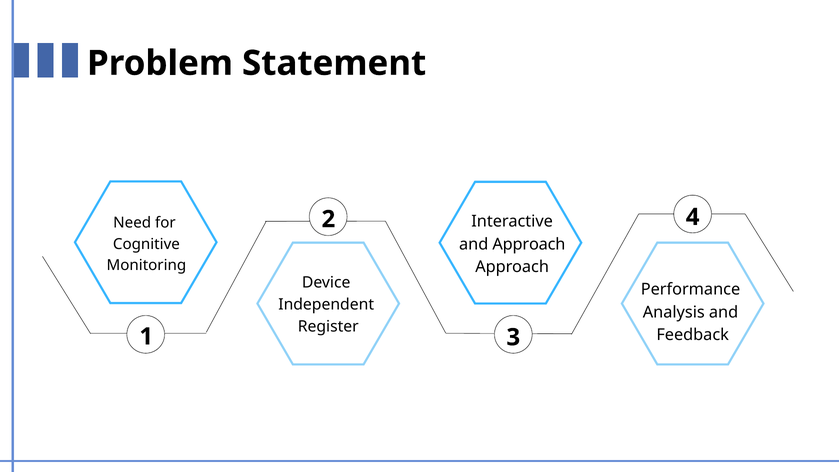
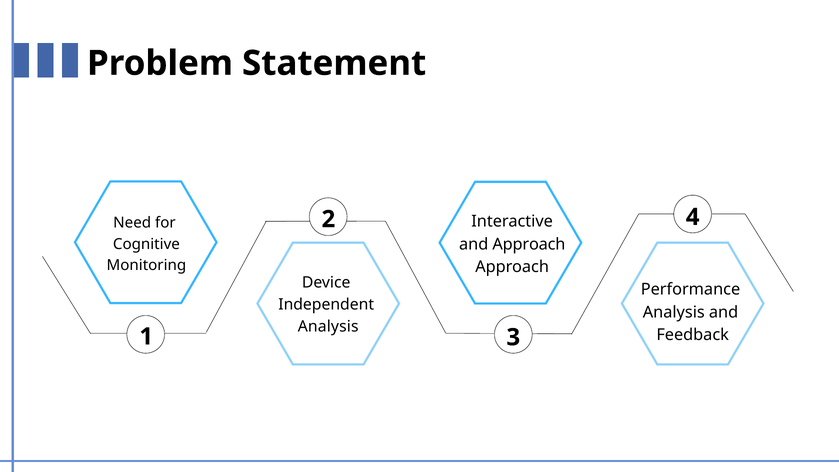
Register at (328, 326): Register -> Analysis
